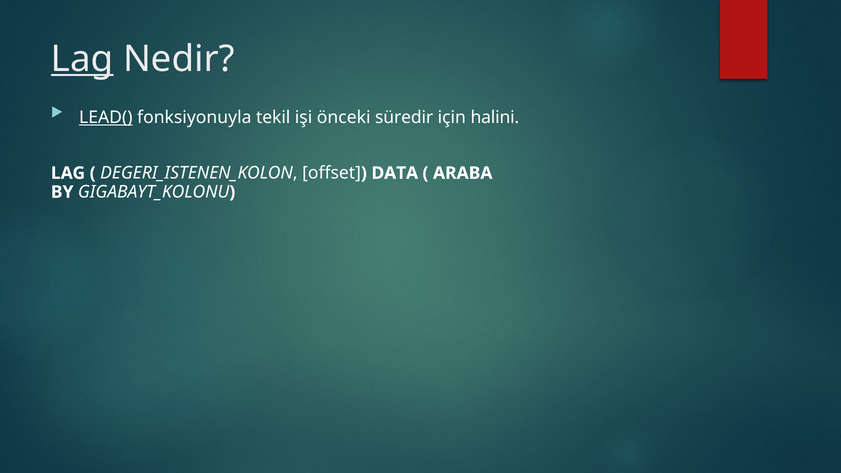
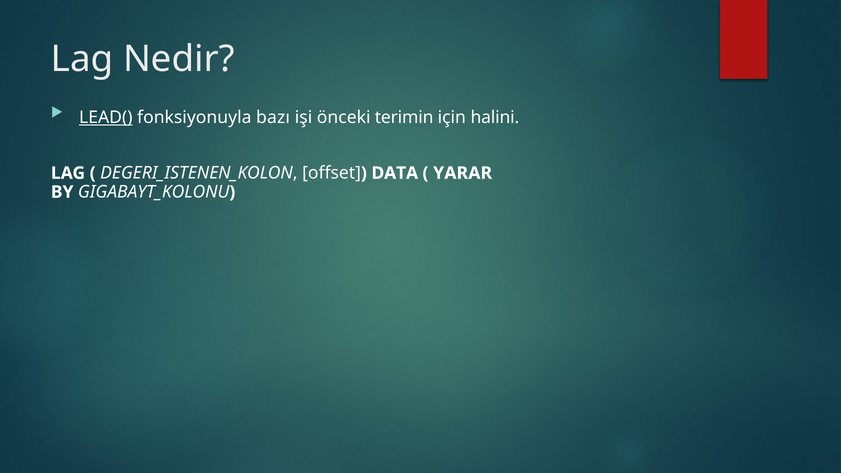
Lag at (82, 59) underline: present -> none
tekil: tekil -> bazı
süredir: süredir -> terimin
ARABA: ARABA -> YARAR
